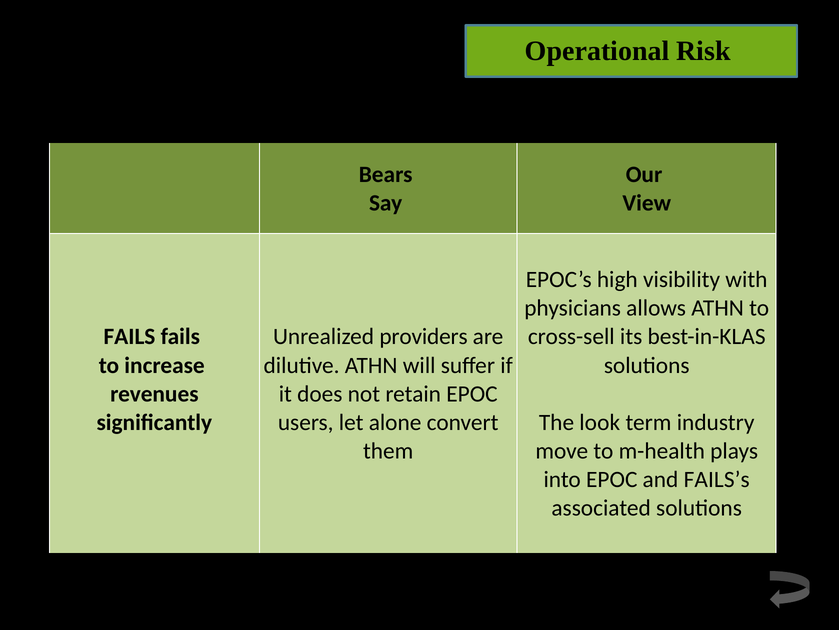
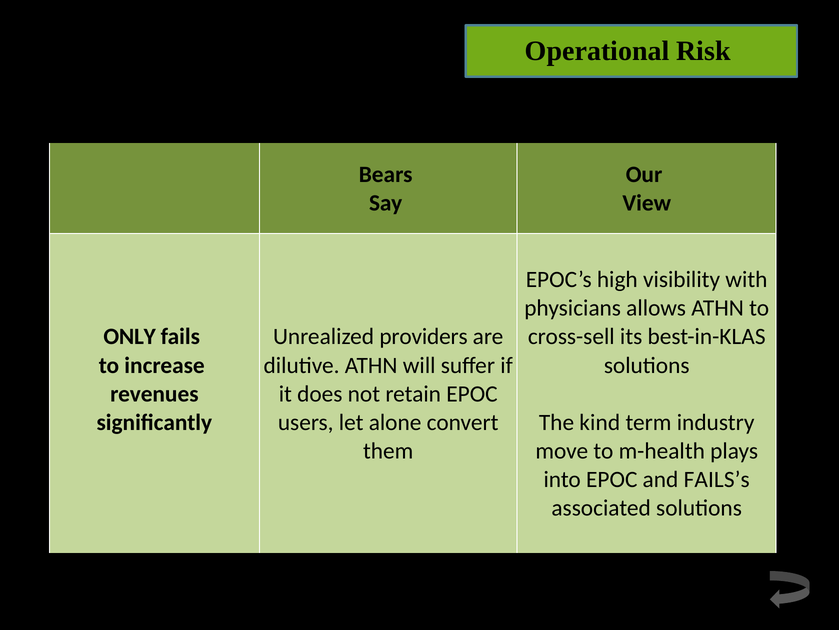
FAILS at (129, 336): FAILS -> ONLY
look: look -> kind
